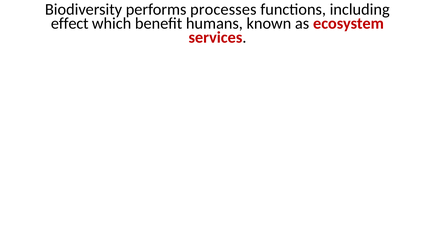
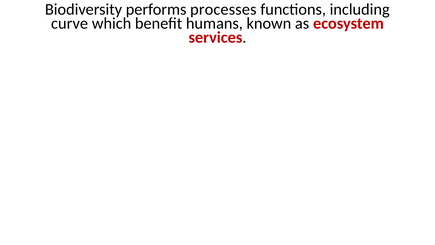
effect: effect -> curve
